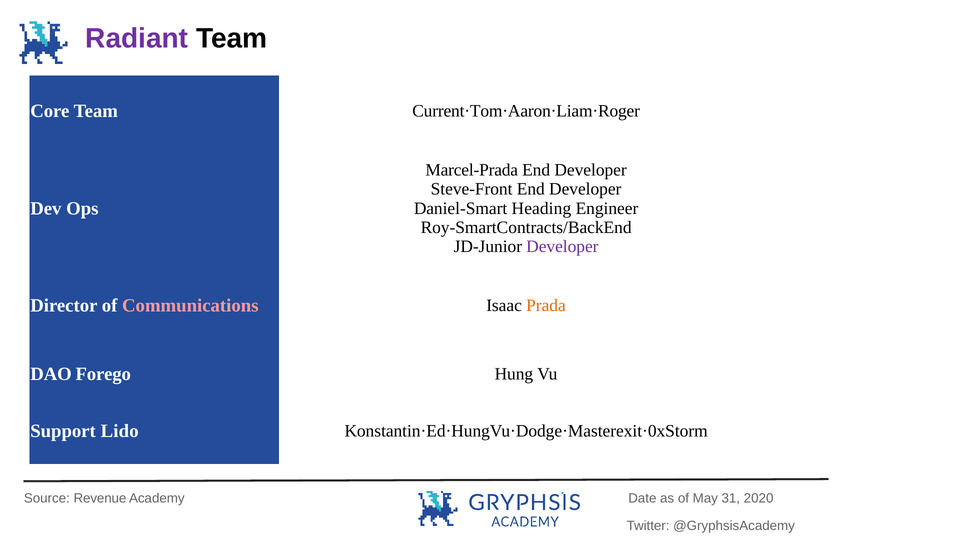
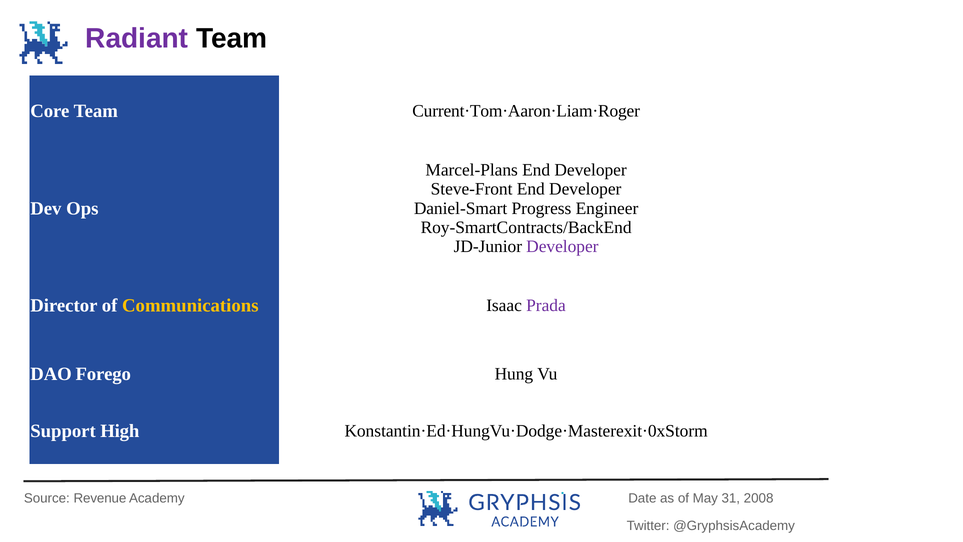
Marcel-Prada: Marcel-Prada -> Marcel-Plans
Heading: Heading -> Progress
Communications colour: pink -> yellow
Prada colour: orange -> purple
Lido: Lido -> High
2020: 2020 -> 2008
